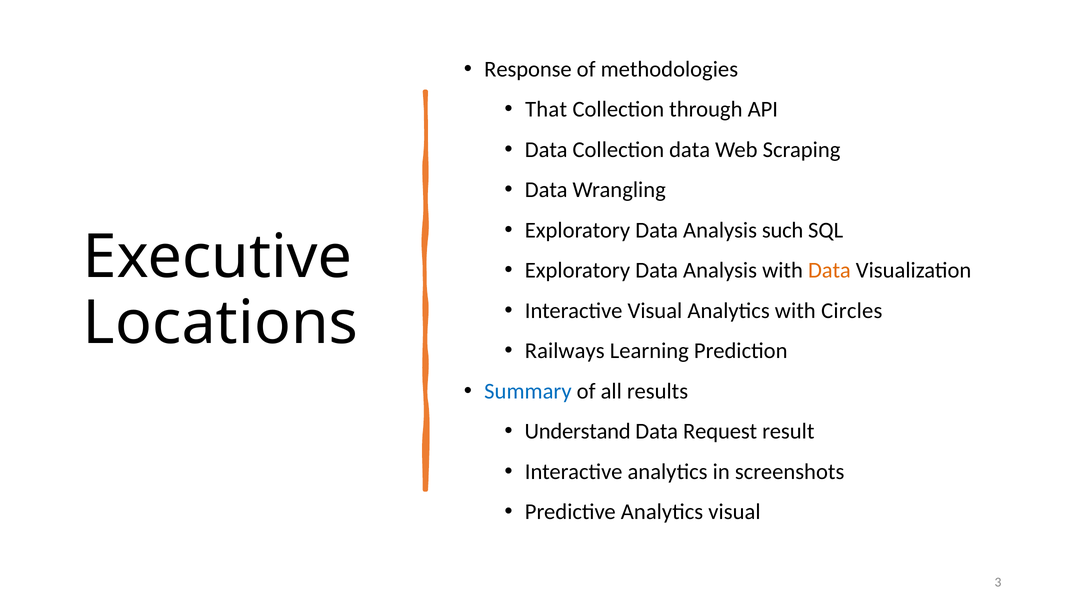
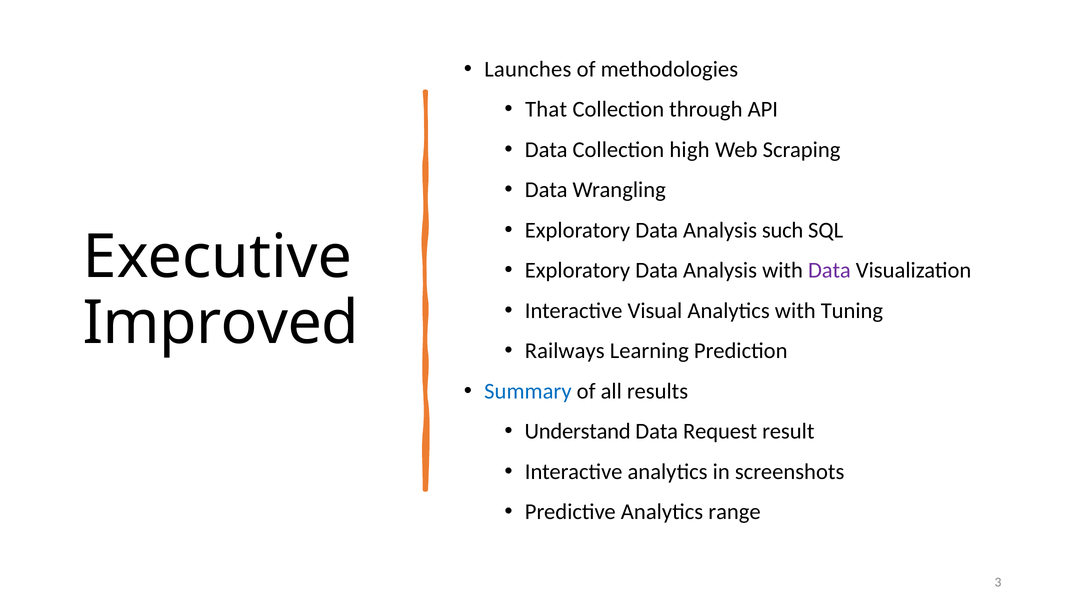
Response: Response -> Launches
Collection data: data -> high
Data at (829, 270) colour: orange -> purple
Circles: Circles -> Tuning
Locations: Locations -> Improved
Analytics visual: visual -> range
